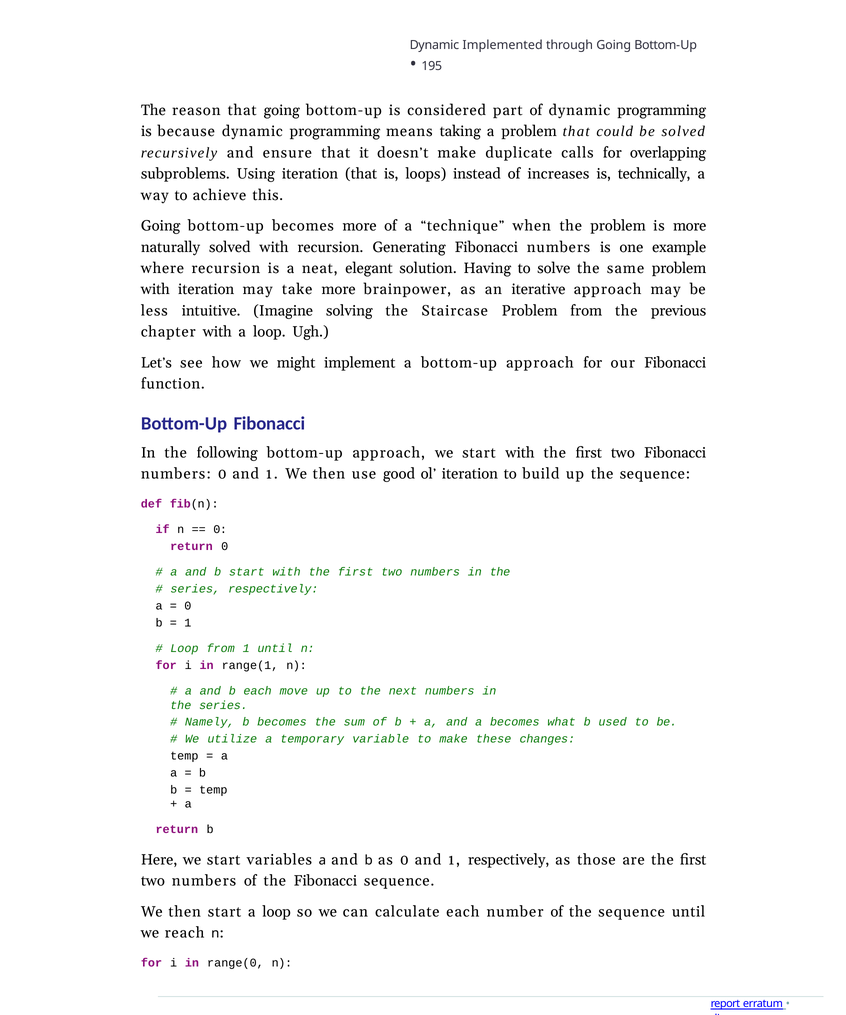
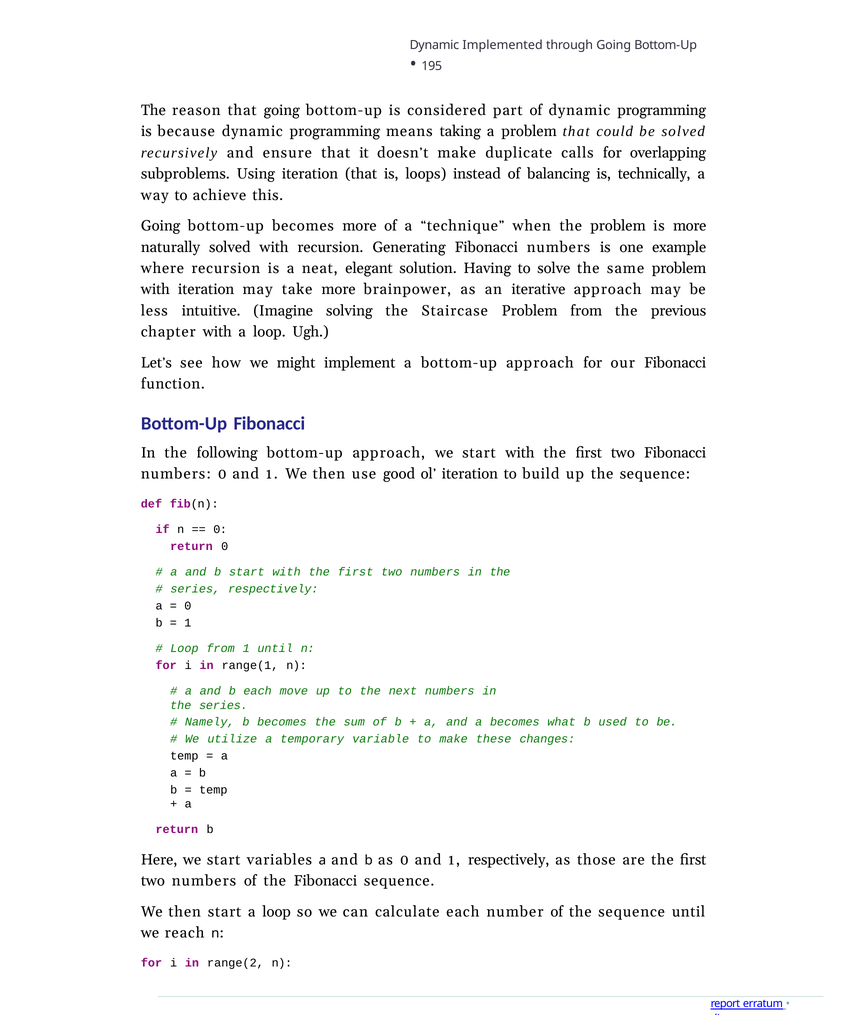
increases: increases -> balancing
range(0: range(0 -> range(2
